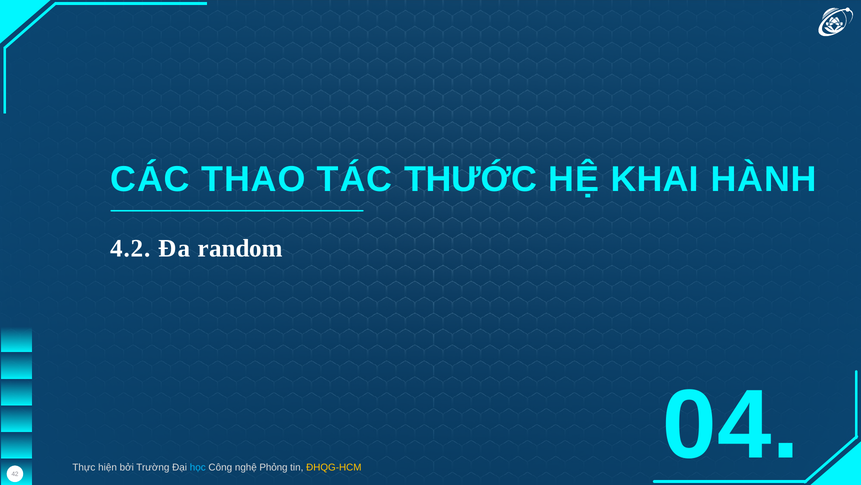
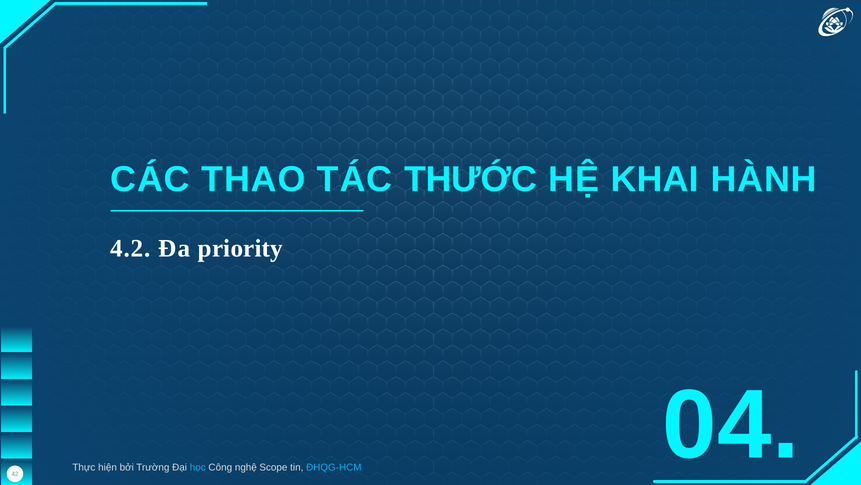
random: random -> priority
Phỏng: Phỏng -> Scope
ĐHQG-HCM colour: yellow -> light blue
